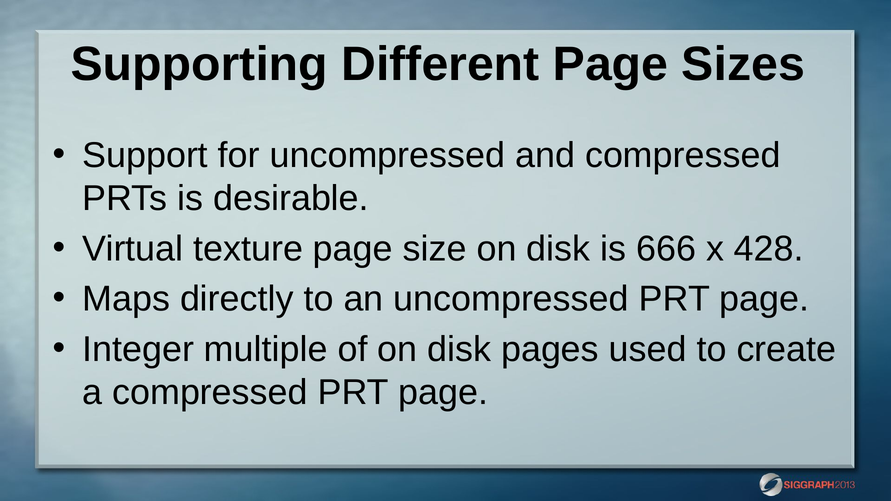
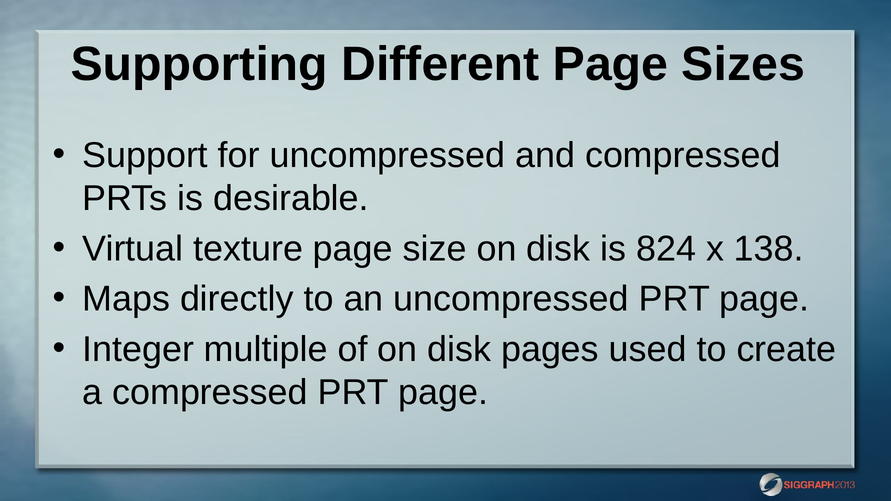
666: 666 -> 824
428: 428 -> 138
